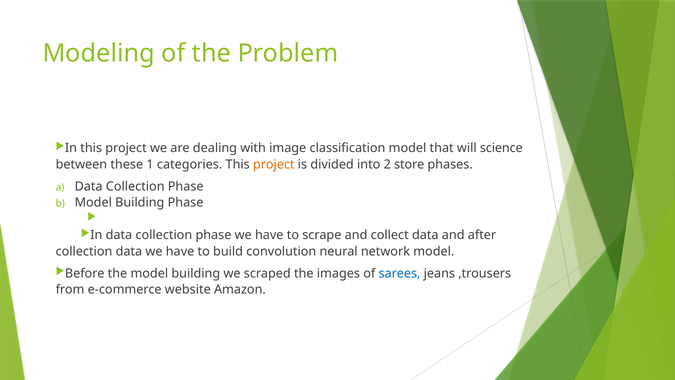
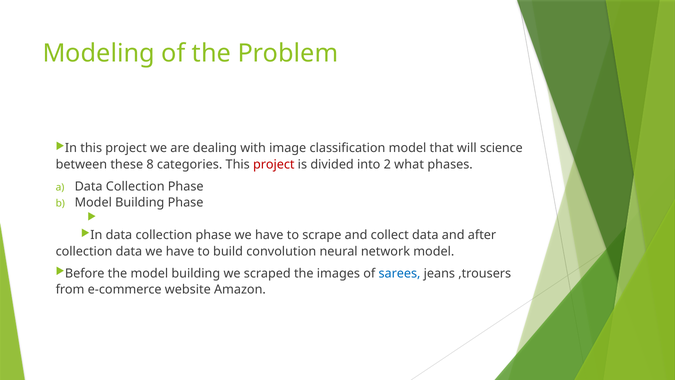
1: 1 -> 8
project at (274, 164) colour: orange -> red
store: store -> what
